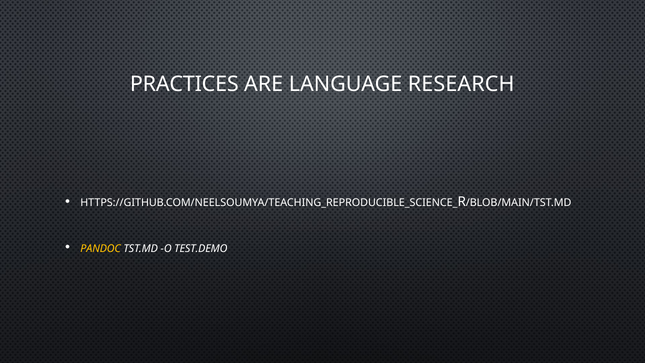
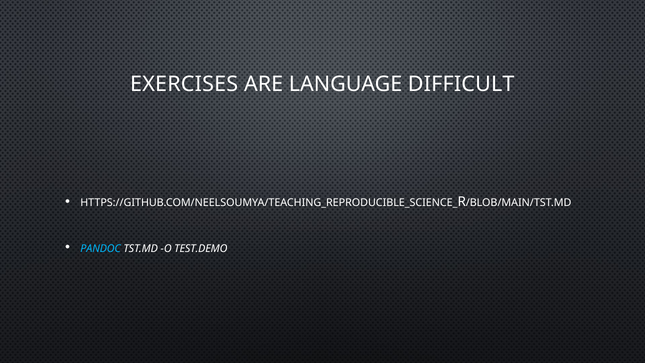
PRACTICES: PRACTICES -> EXERCISES
RESEARCH: RESEARCH -> DIFFICULT
PANDOC colour: yellow -> light blue
